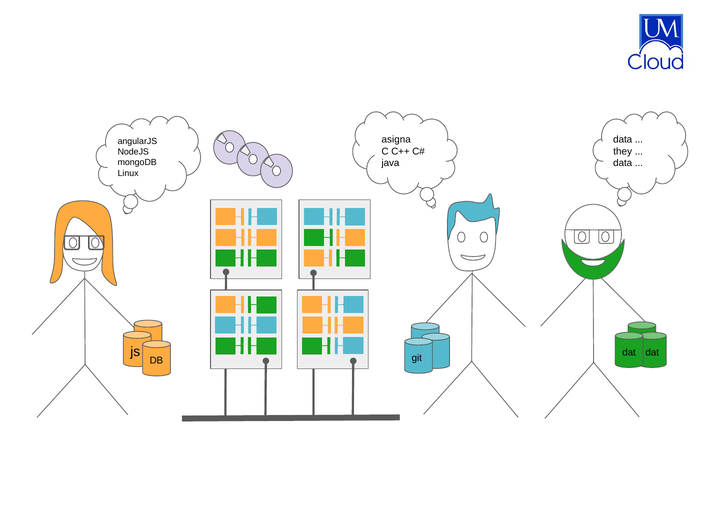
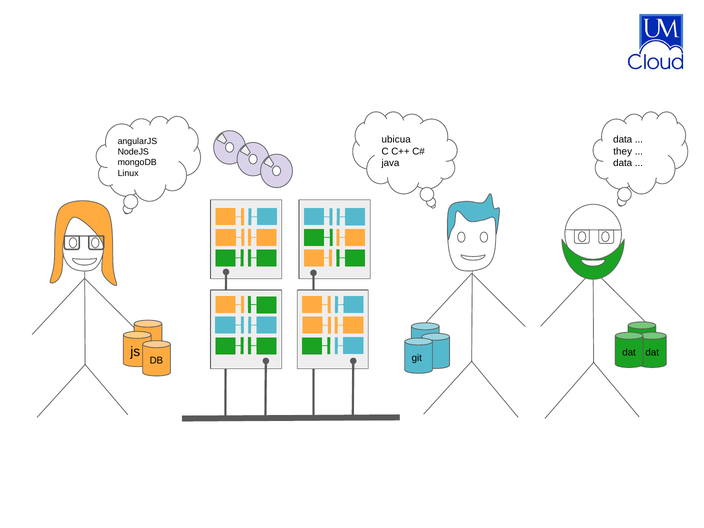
asigna: asigna -> ubicua
